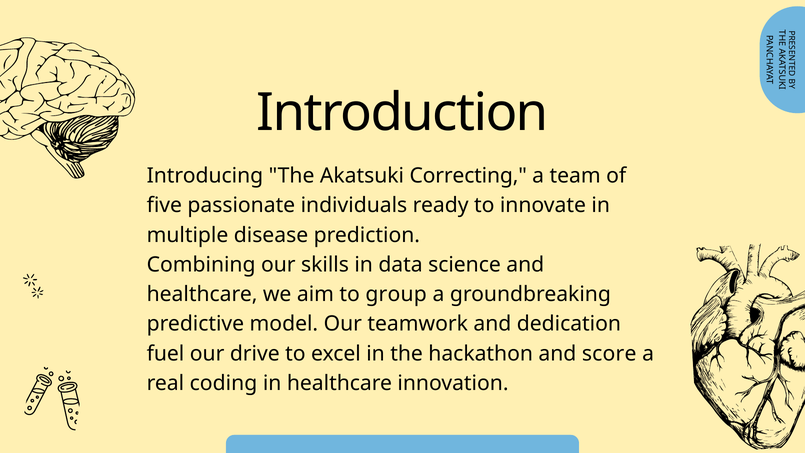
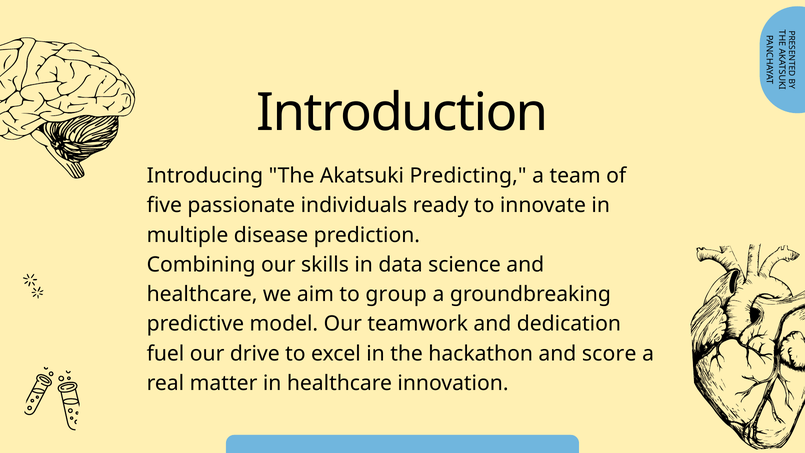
Correcting: Correcting -> Predicting
coding: coding -> matter
